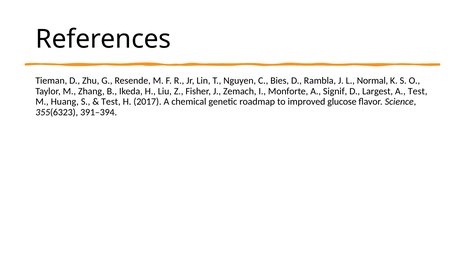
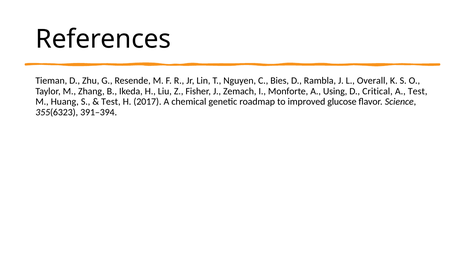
Normal: Normal -> Overall
Signif: Signif -> Using
Largest: Largest -> Critical
